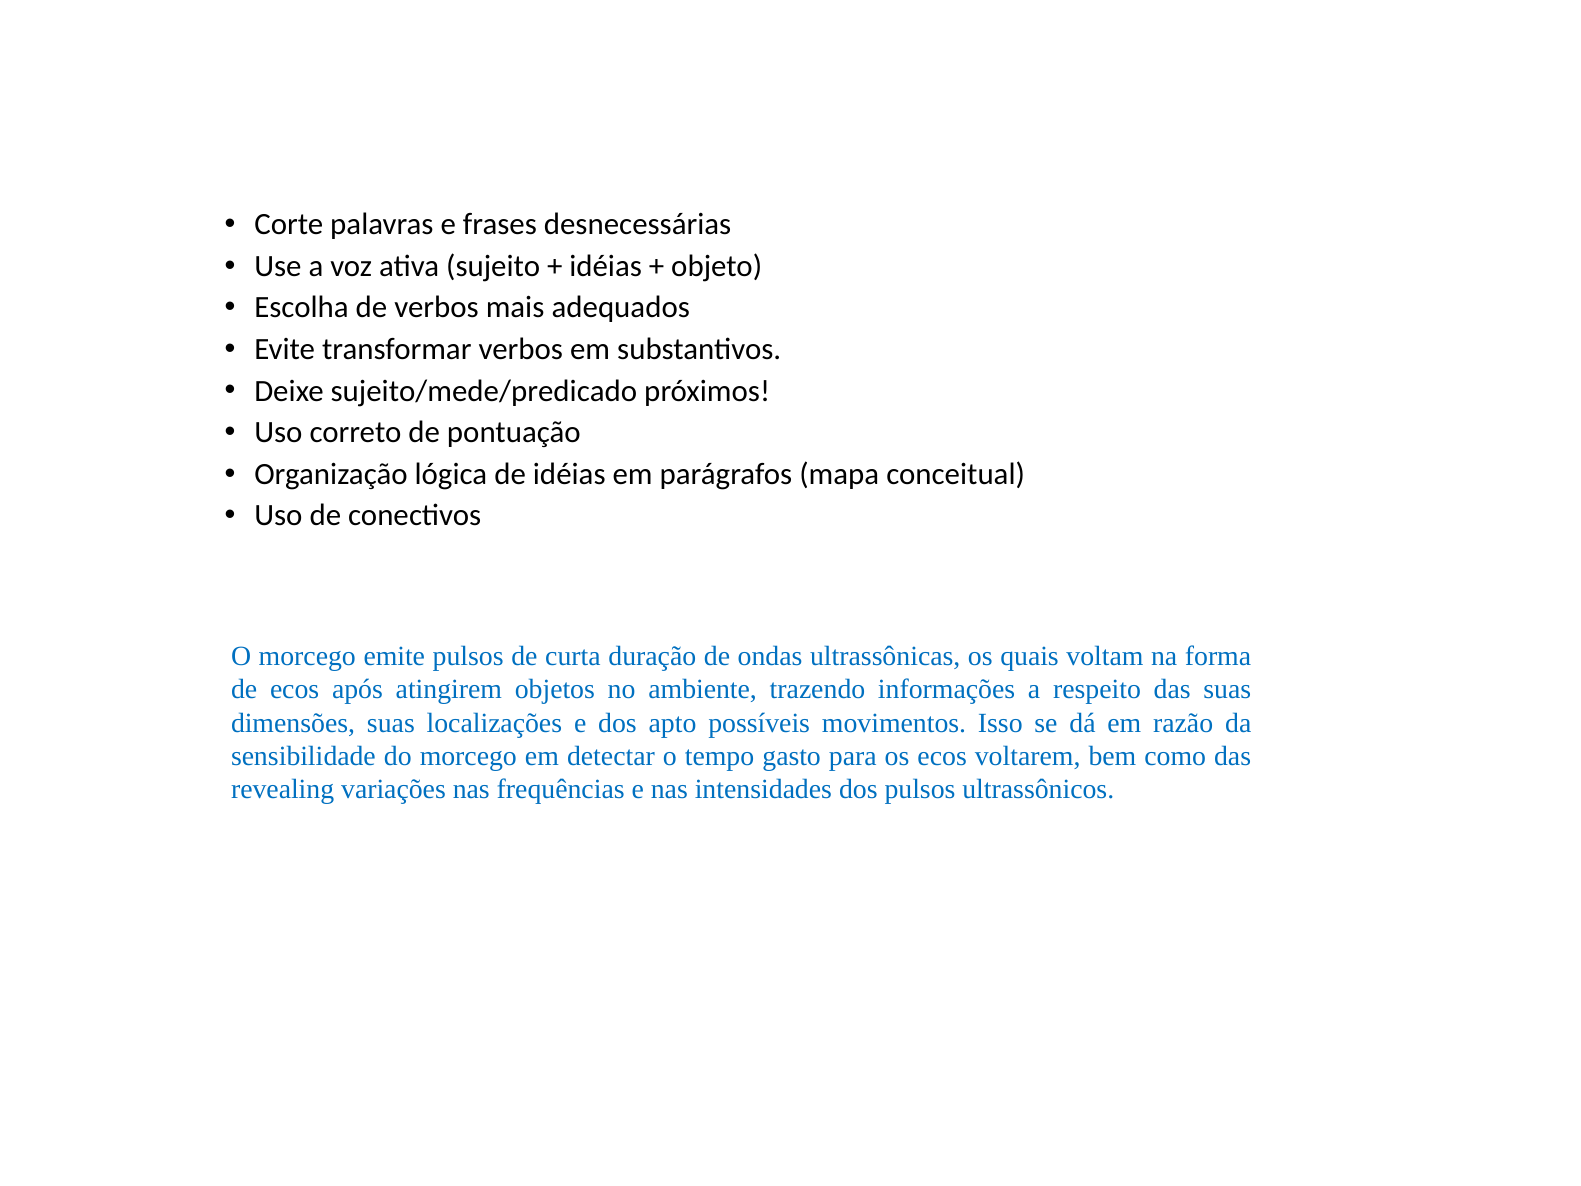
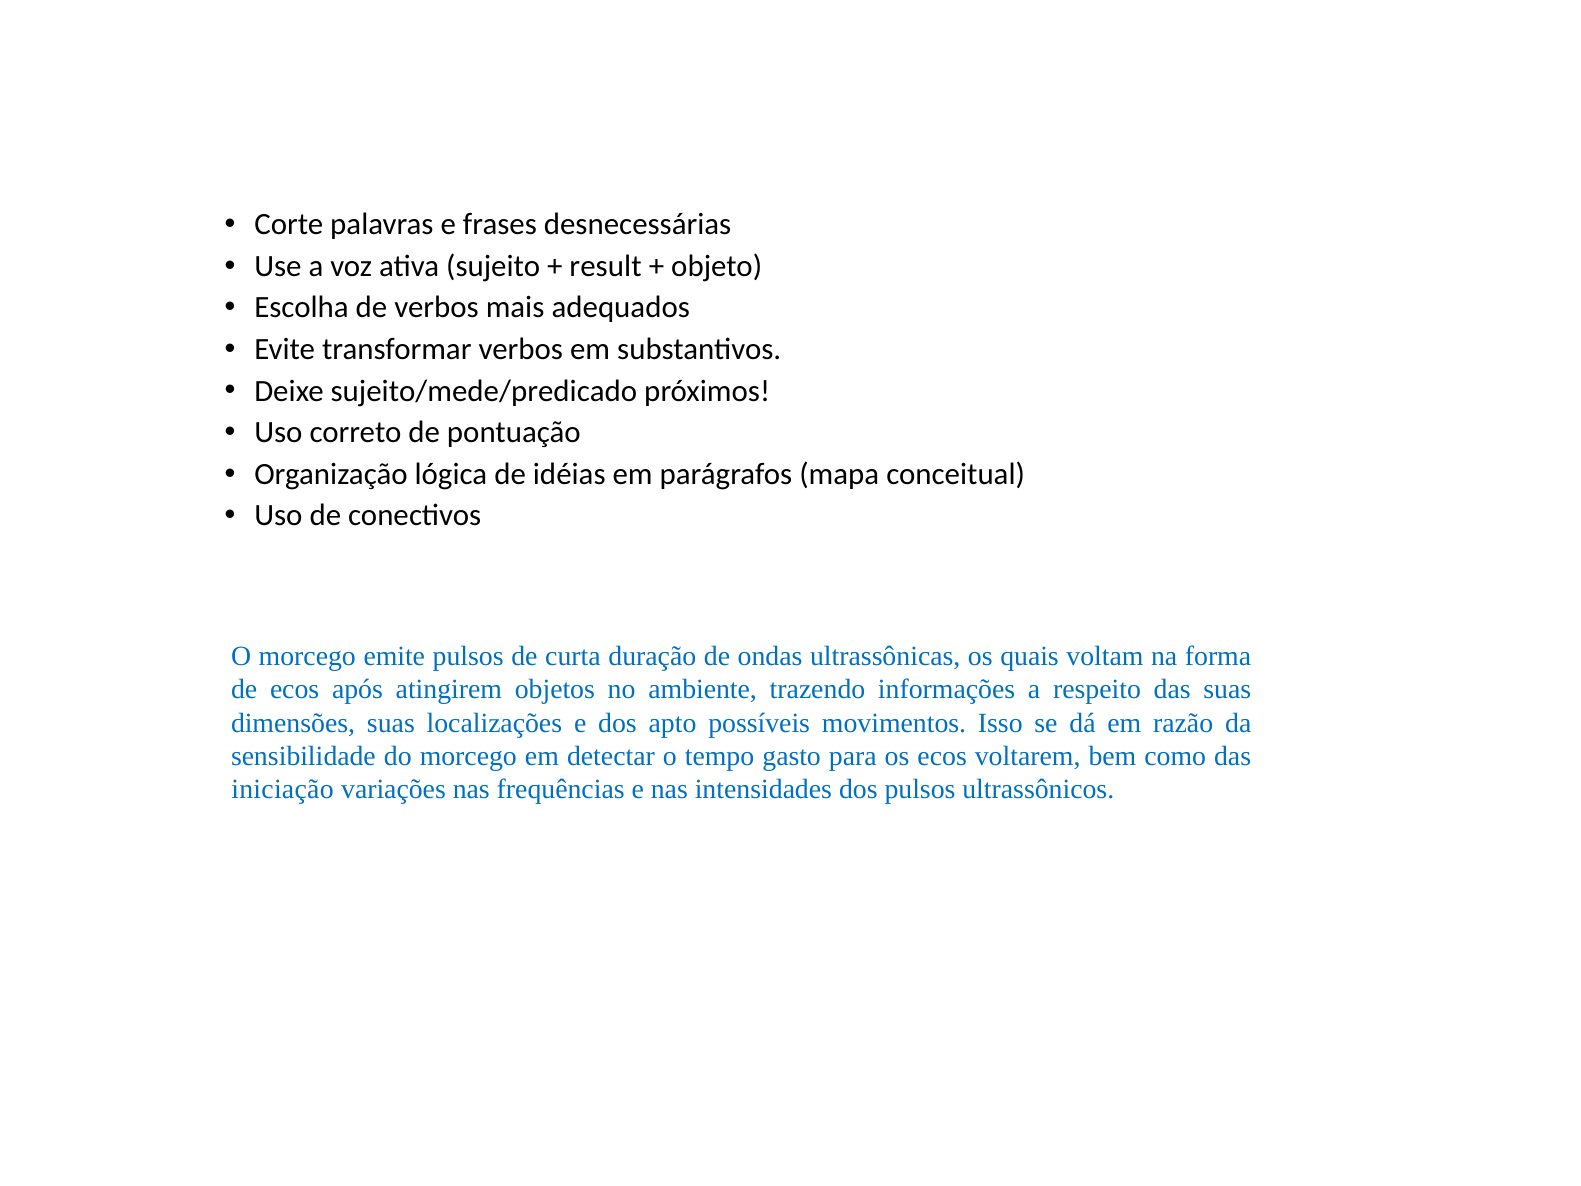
idéias at (606, 266): idéias -> result
revealing: revealing -> iniciação
